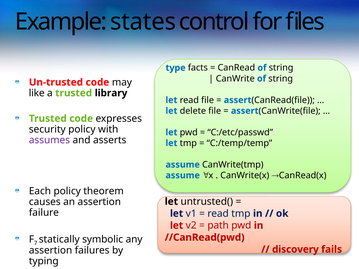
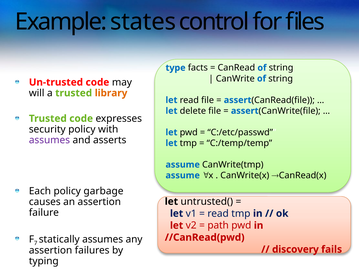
like: like -> will
library colour: black -> orange
theorem: theorem -> garbage
statically symbolic: symbolic -> assumes
